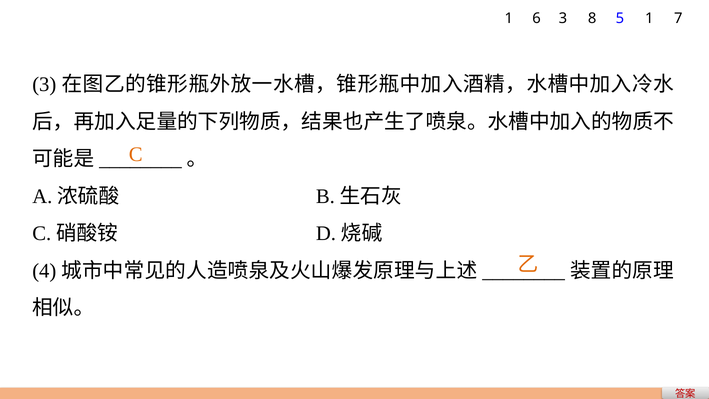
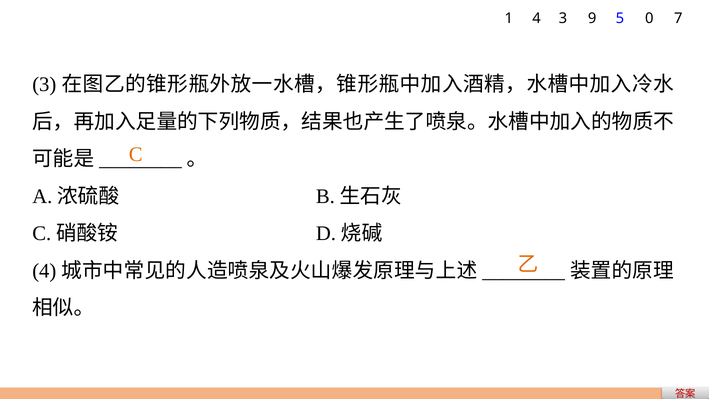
1 6: 6 -> 4
8: 8 -> 9
5 1: 1 -> 0
